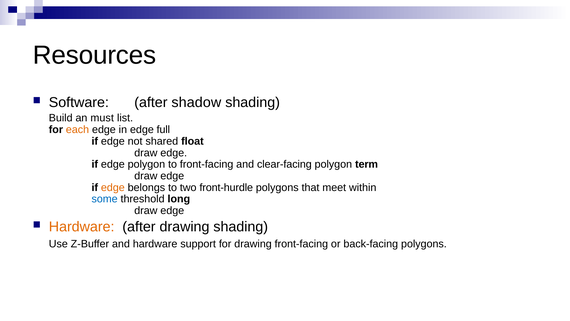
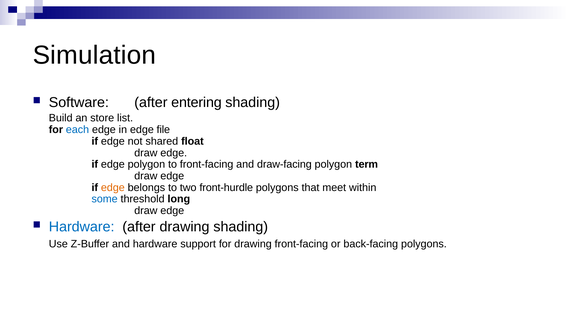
Resources: Resources -> Simulation
shadow: shadow -> entering
must: must -> store
each colour: orange -> blue
full: full -> file
clear-facing: clear-facing -> draw-facing
Hardware at (82, 227) colour: orange -> blue
